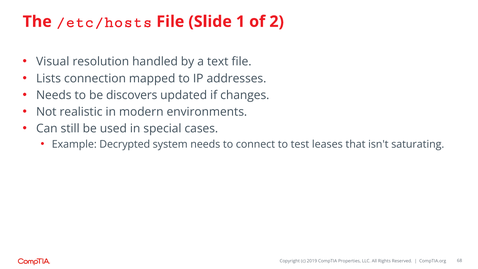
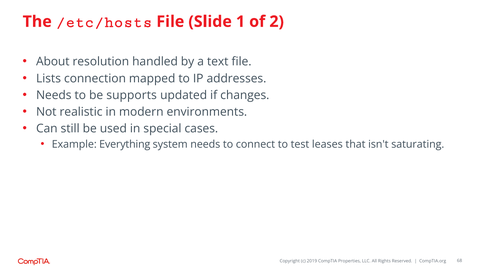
Visual: Visual -> About
discovers: discovers -> supports
Decrypted: Decrypted -> Everything
